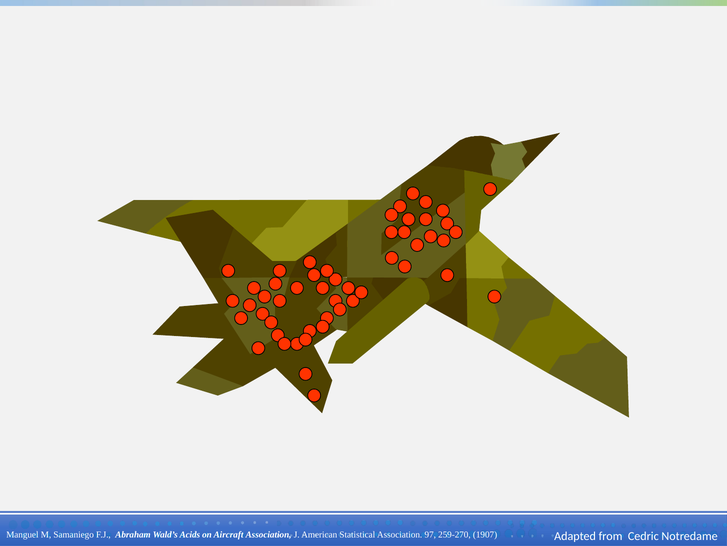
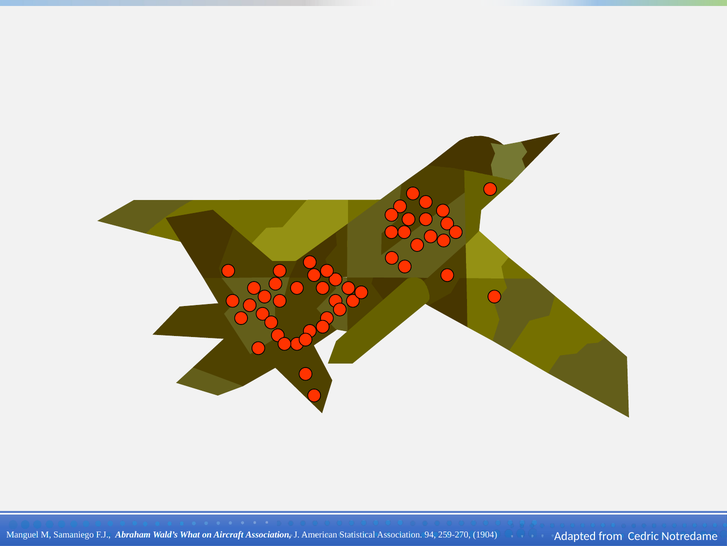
Acids: Acids -> What
97: 97 -> 94
1907: 1907 -> 1904
